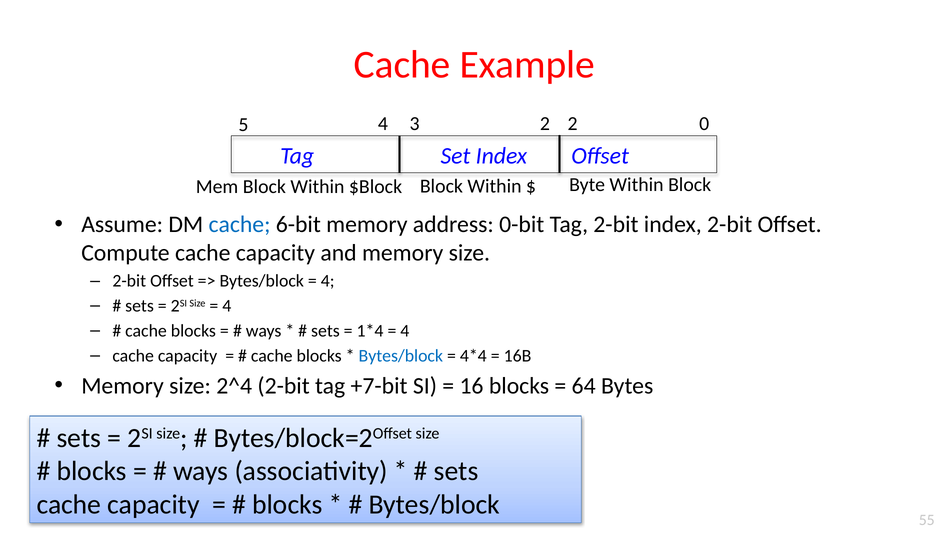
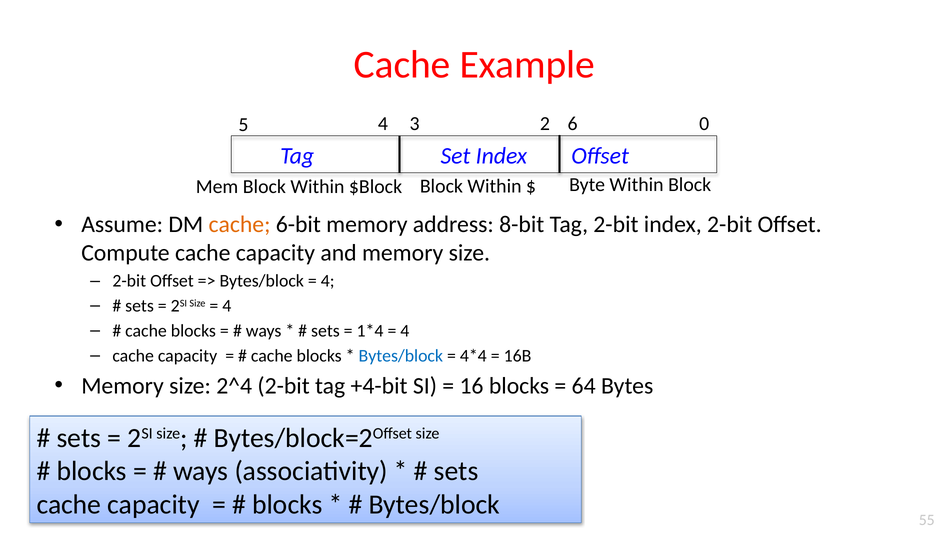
5 2: 2 -> 6
cache at (240, 224) colour: blue -> orange
0-bit: 0-bit -> 8-bit
+7-bit: +7-bit -> +4-bit
